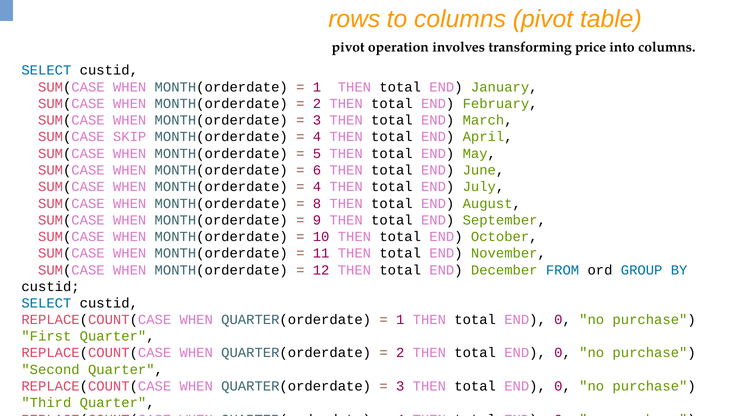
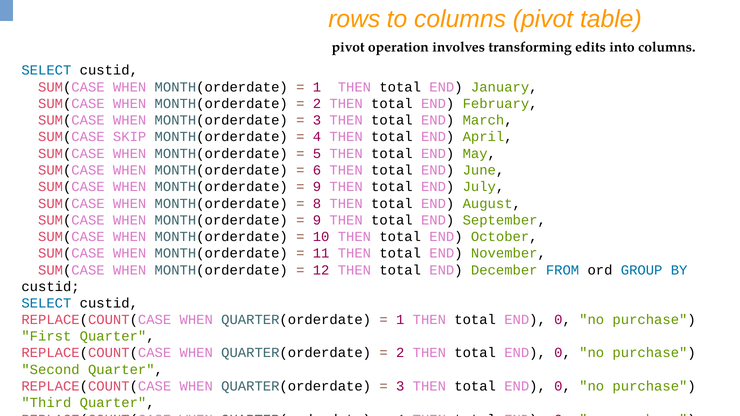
price: price -> edits
4 at (317, 187): 4 -> 9
